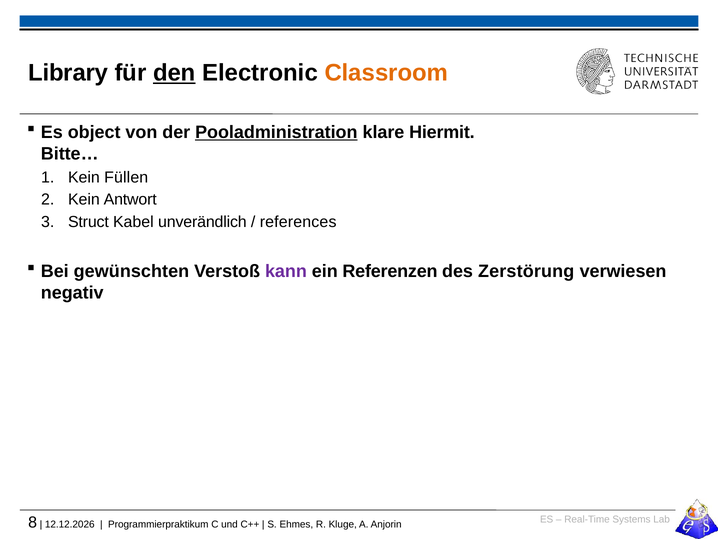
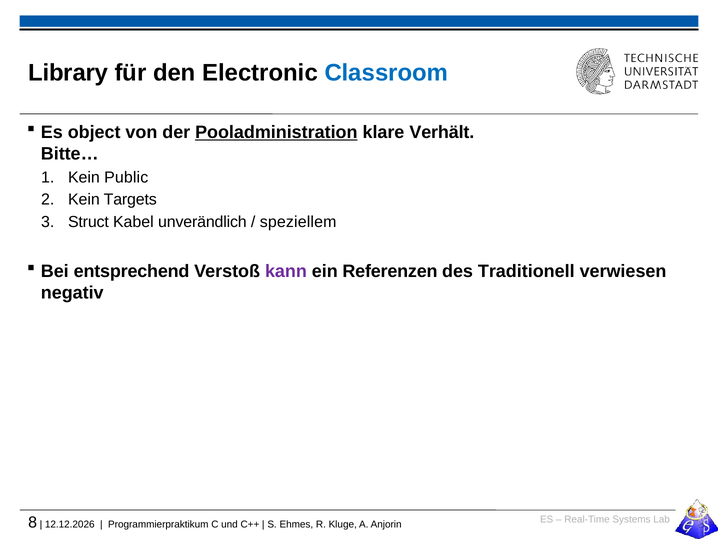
den underline: present -> none
Classroom colour: orange -> blue
Hiermit: Hiermit -> Verhält
Füllen: Füllen -> Public
Antwort: Antwort -> Targets
references: references -> speziellem
gewünschten: gewünschten -> entsprechend
Zerstörung: Zerstörung -> Traditionell
